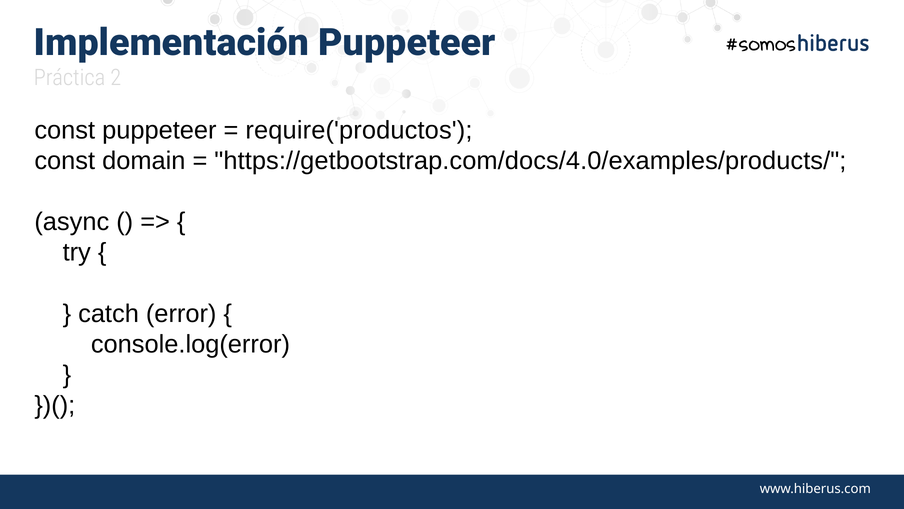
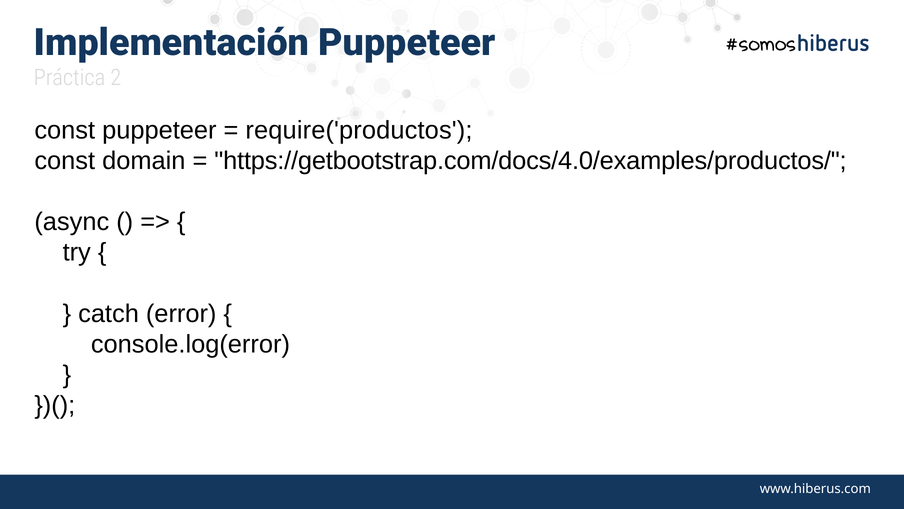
https://getbootstrap.com/docs/4.0/examples/products/: https://getbootstrap.com/docs/4.0/examples/products/ -> https://getbootstrap.com/docs/4.0/examples/productos/
